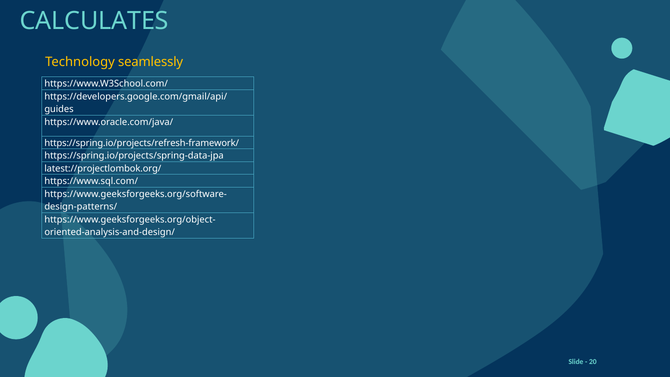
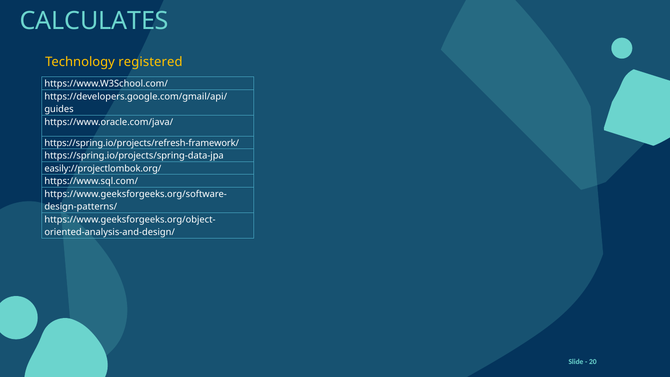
seamlessly: seamlessly -> registered
latest://projectlombok.org/: latest://projectlombok.org/ -> easily://projectlombok.org/
